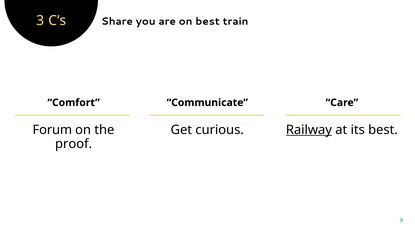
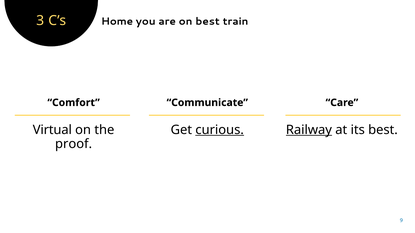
Share: Share -> Home
Forum: Forum -> Virtual
curious underline: none -> present
